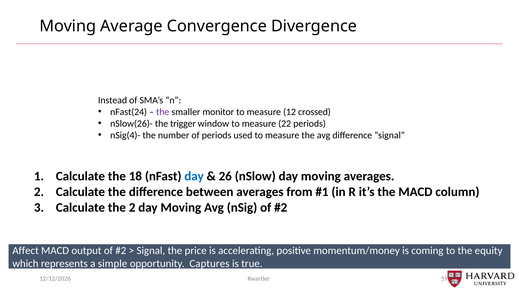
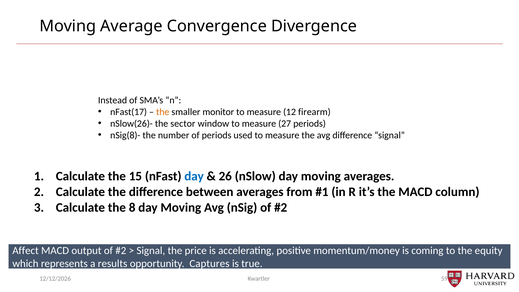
nFast(24: nFast(24 -> nFast(17
the at (163, 112) colour: purple -> orange
crossed: crossed -> firearm
trigger: trigger -> sector
22: 22 -> 27
nSig(4)-: nSig(4)- -> nSig(8)-
18: 18 -> 15
the 2: 2 -> 8
simple: simple -> results
